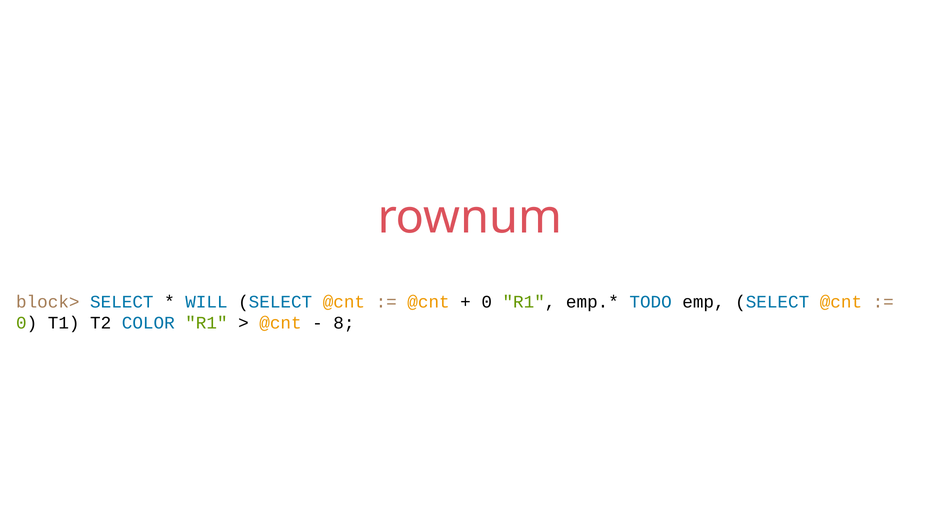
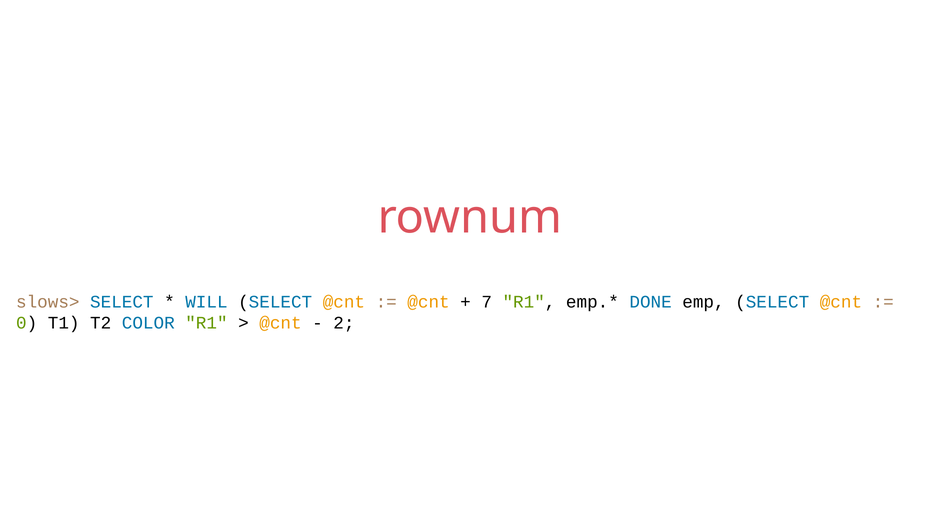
block>: block> -> slows>
0 at (487, 302): 0 -> 7
TODO: TODO -> DONE
8: 8 -> 2
